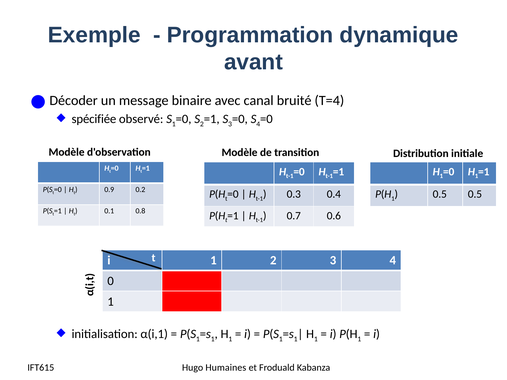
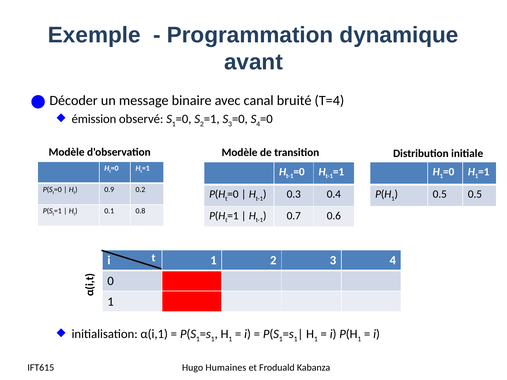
spécifiée: spécifiée -> émission
